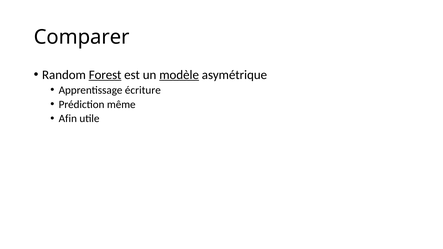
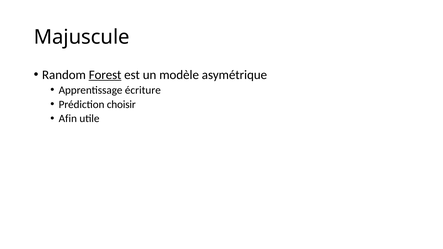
Comparer: Comparer -> Majuscule
modèle underline: present -> none
même: même -> choisir
